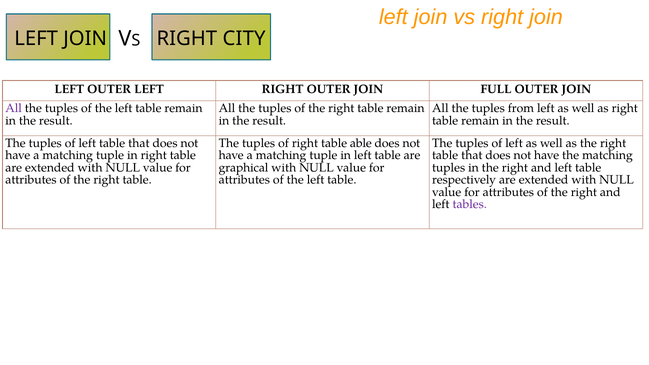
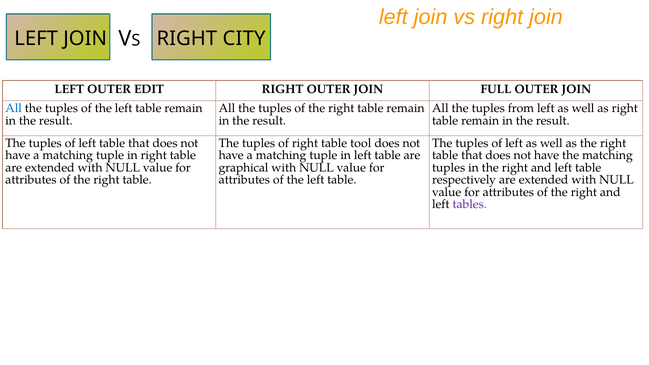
OUTER LEFT: LEFT -> EDIT
All at (14, 108) colour: purple -> blue
able: able -> tool
